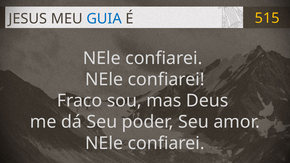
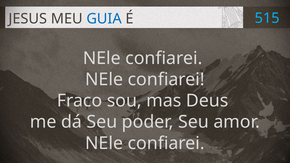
515 colour: yellow -> light blue
